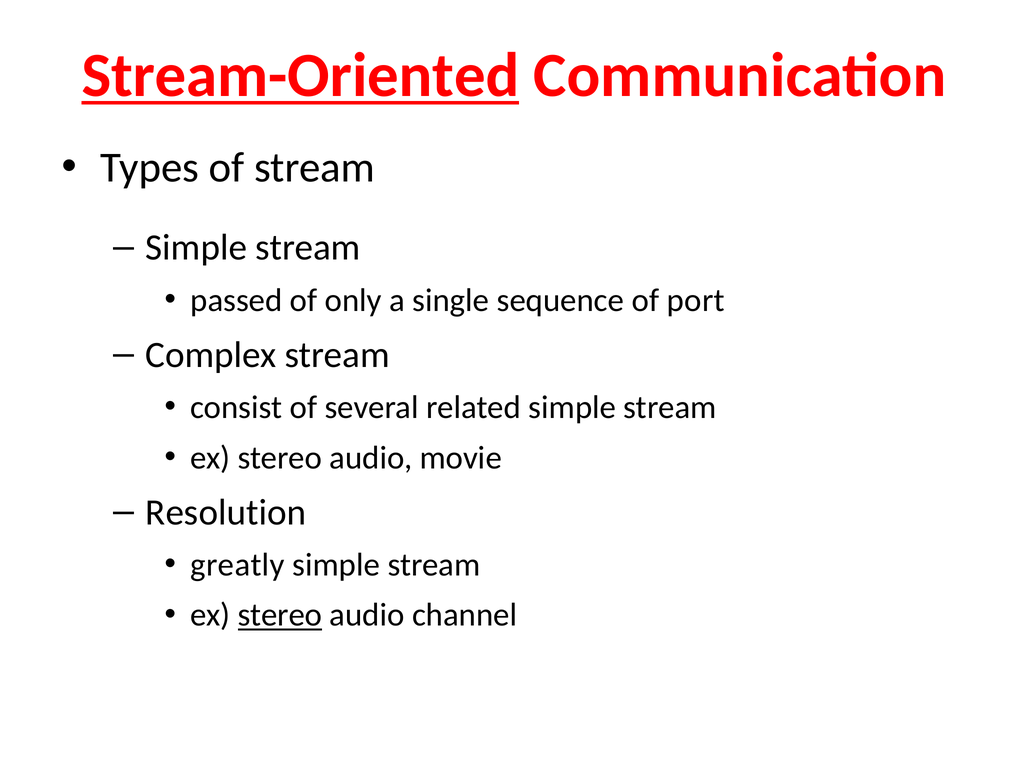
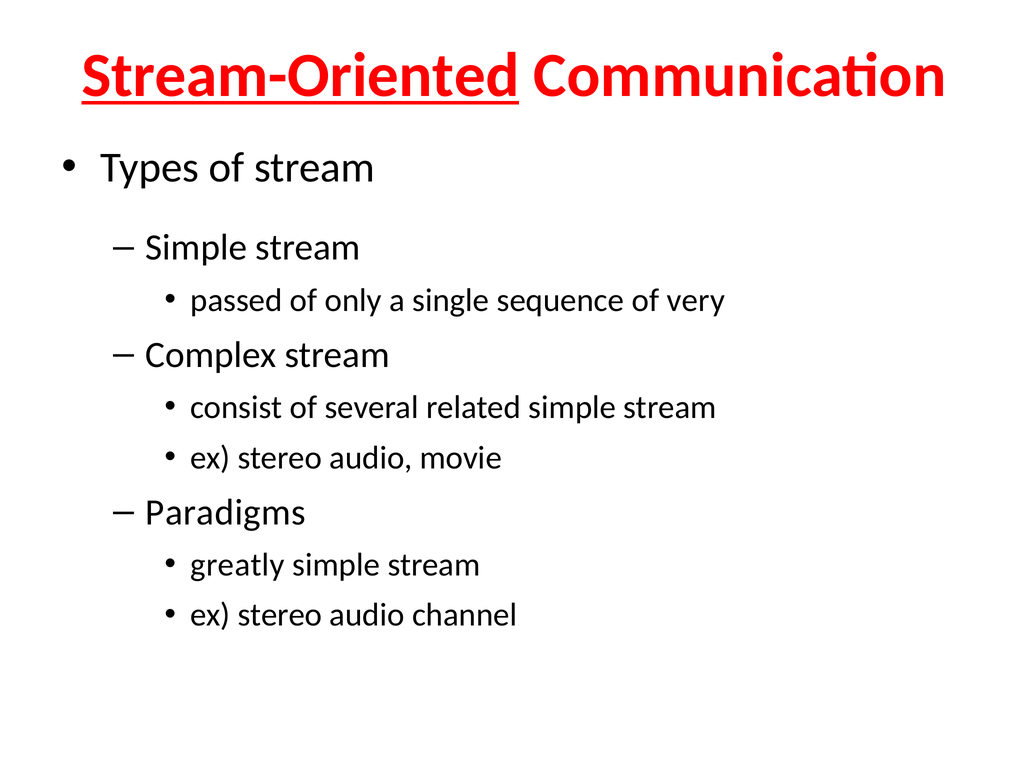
port: port -> very
Resolution: Resolution -> Paradigms
stereo at (280, 615) underline: present -> none
